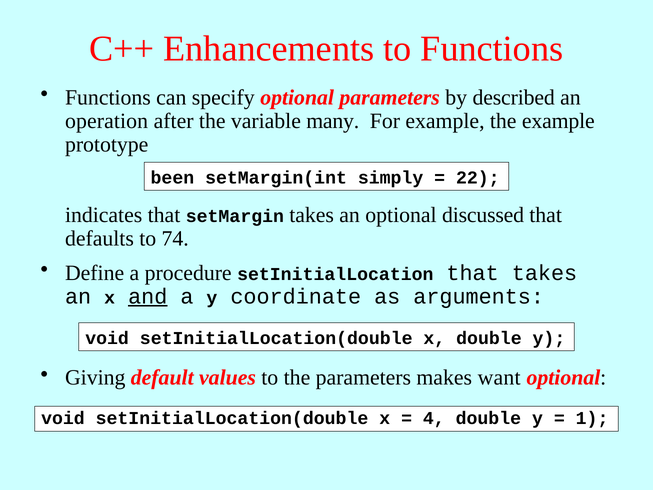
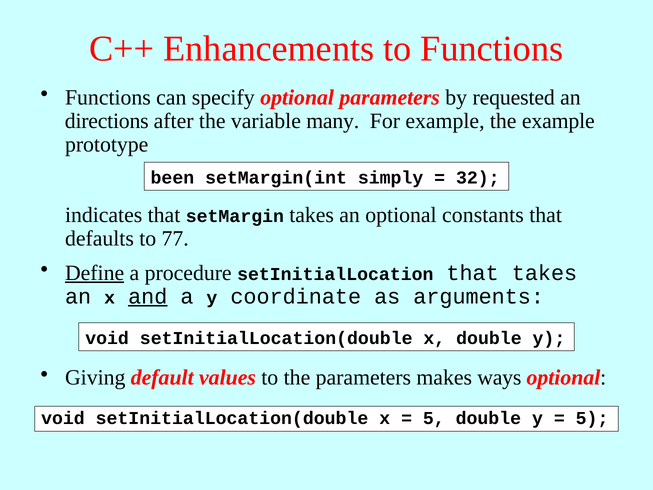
described: described -> requested
operation: operation -> directions
22: 22 -> 32
discussed: discussed -> constants
74: 74 -> 77
Define underline: none -> present
want: want -> ways
4 at (434, 418): 4 -> 5
1 at (592, 418): 1 -> 5
